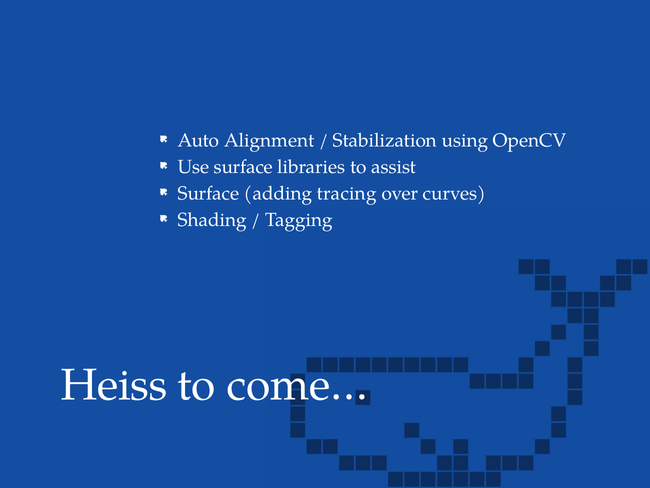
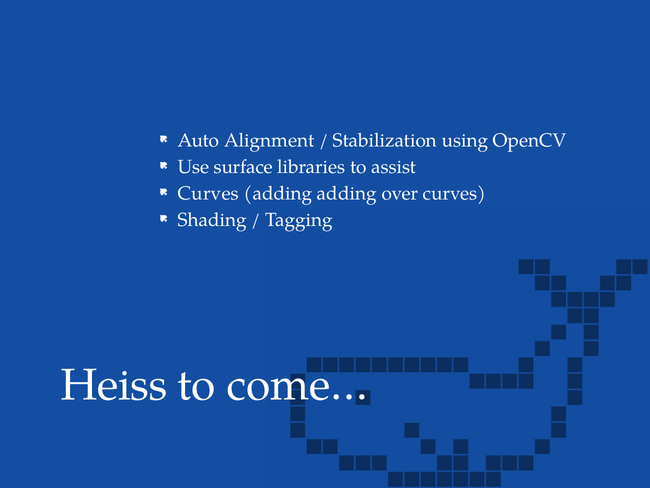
Surface at (208, 193): Surface -> Curves
adding tracing: tracing -> adding
